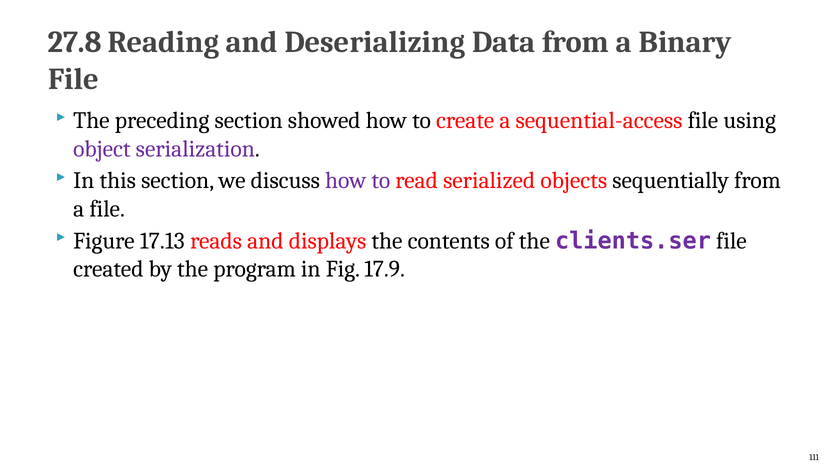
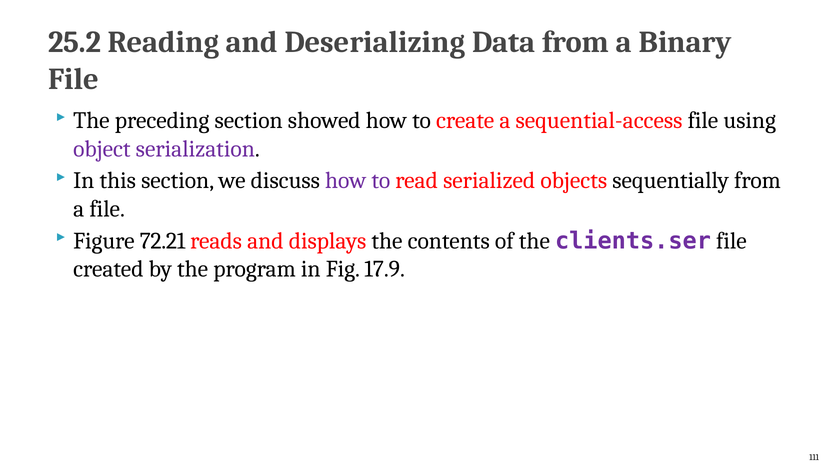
27.8: 27.8 -> 25.2
17.13: 17.13 -> 72.21
